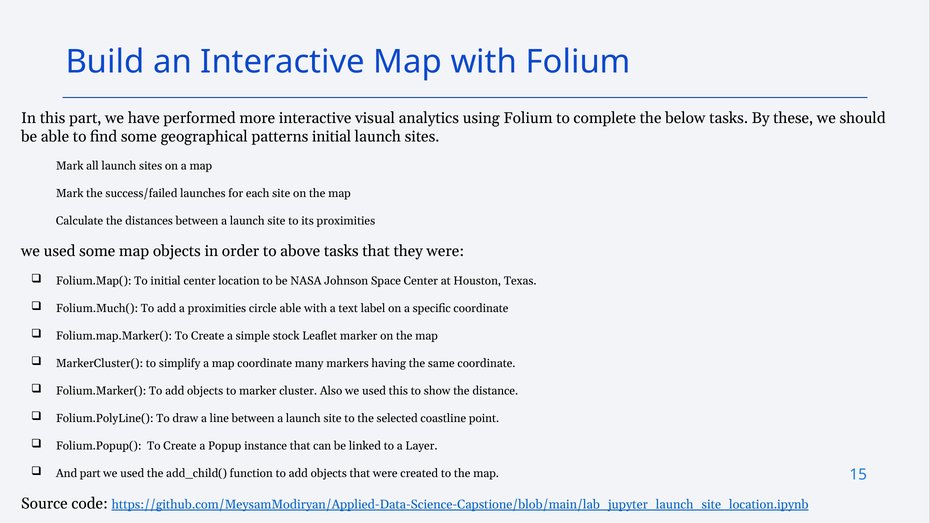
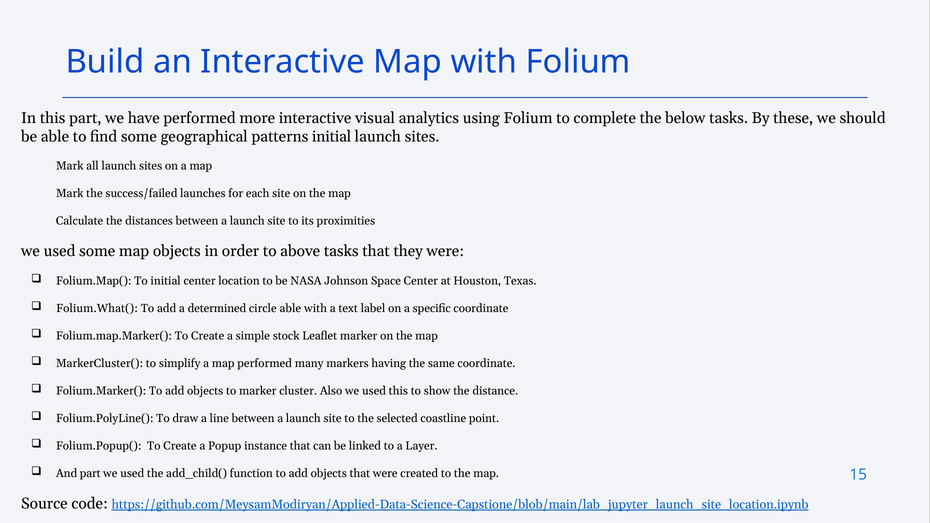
Folium.Much(: Folium.Much( -> Folium.What(
a proximities: proximities -> determined
map coordinate: coordinate -> performed
